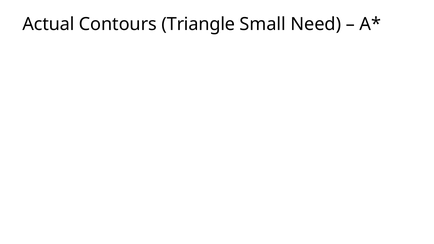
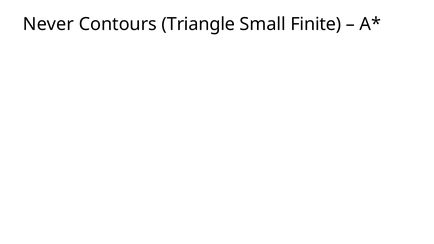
Actual: Actual -> Never
Need: Need -> Finite
